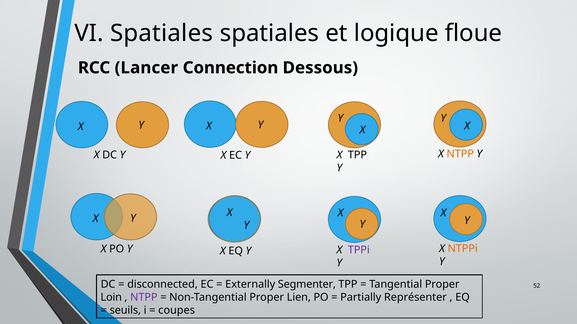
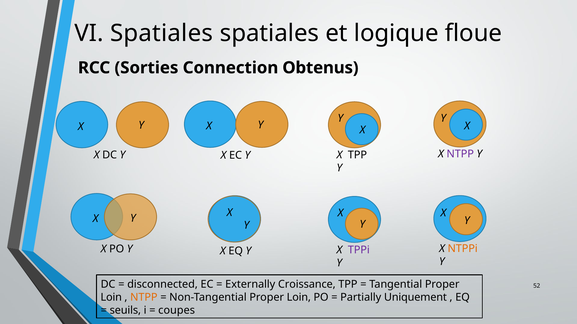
Lancer: Lancer -> Sorties
Dessous: Dessous -> Obtenus
NTPP at (460, 154) colour: orange -> purple
Segmenter: Segmenter -> Croissance
NTPP at (144, 298) colour: purple -> orange
Non-Tangential Proper Lien: Lien -> Loin
Représenter: Représenter -> Uniquement
